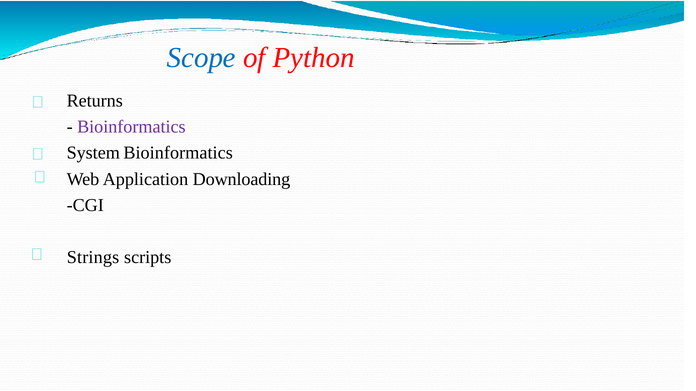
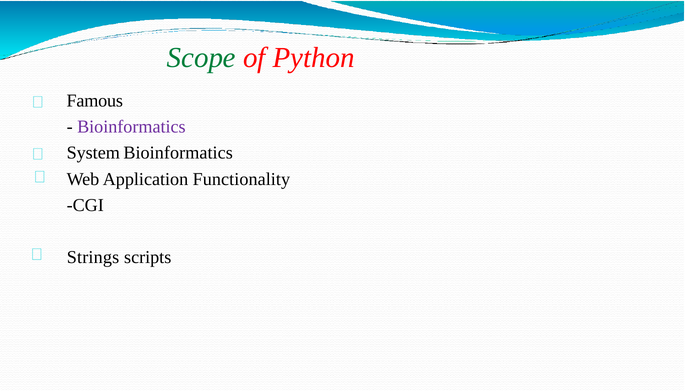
Scope colour: blue -> green
Returns: Returns -> Famous
Downloading: Downloading -> Functionality
